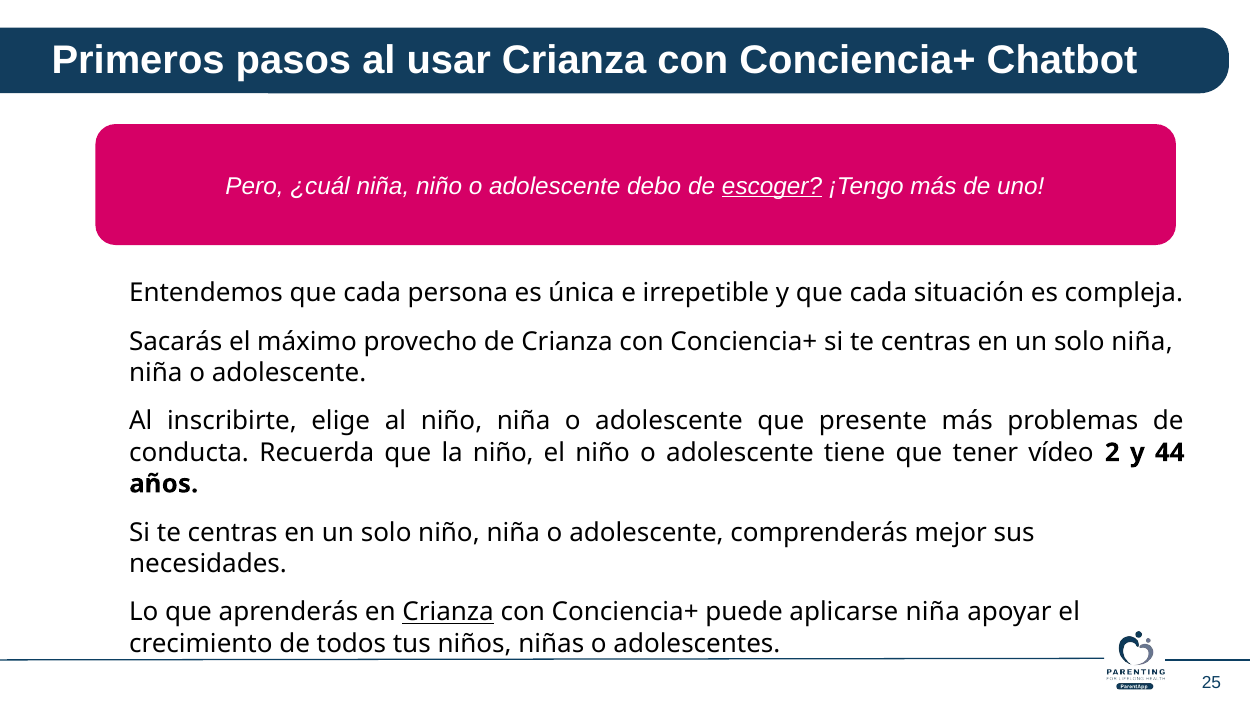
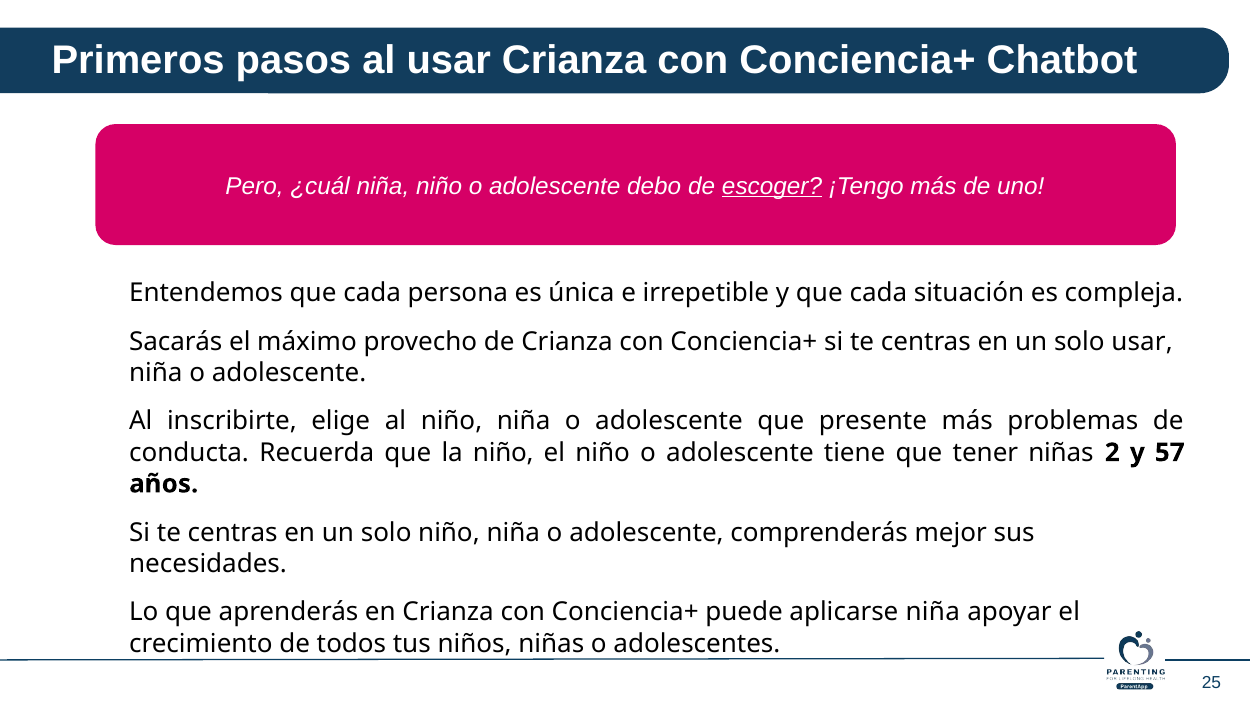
solo niña: niña -> usar
tener vídeo: vídeo -> niñas
44: 44 -> 57
Crianza at (448, 612) underline: present -> none
